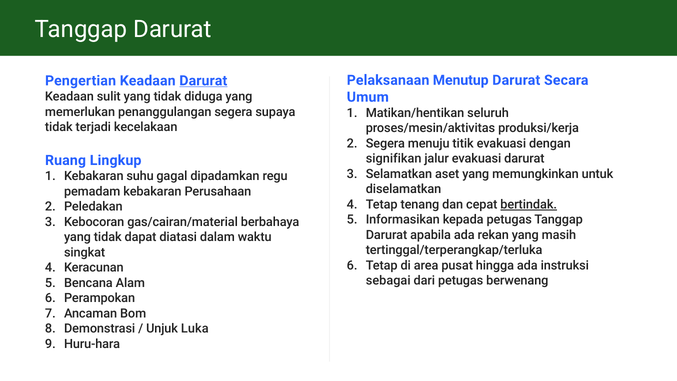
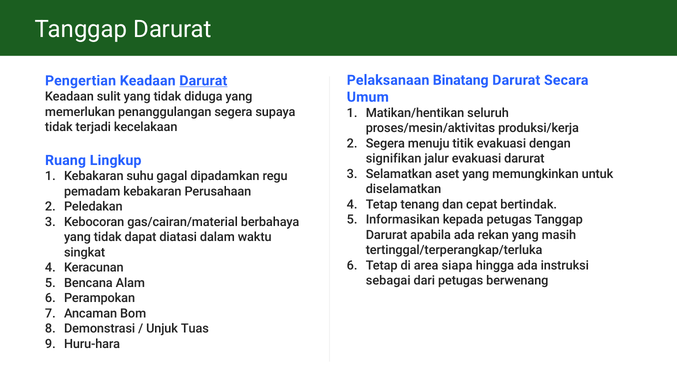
Menutup: Menutup -> Binatang
bertindak underline: present -> none
pusat: pusat -> siapa
Luka: Luka -> Tuas
